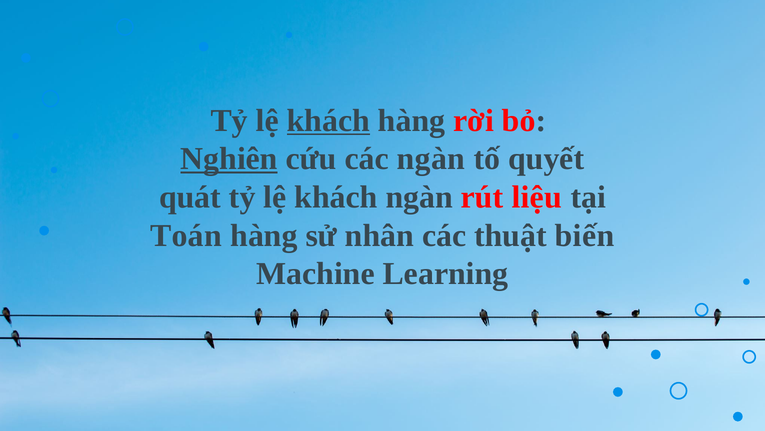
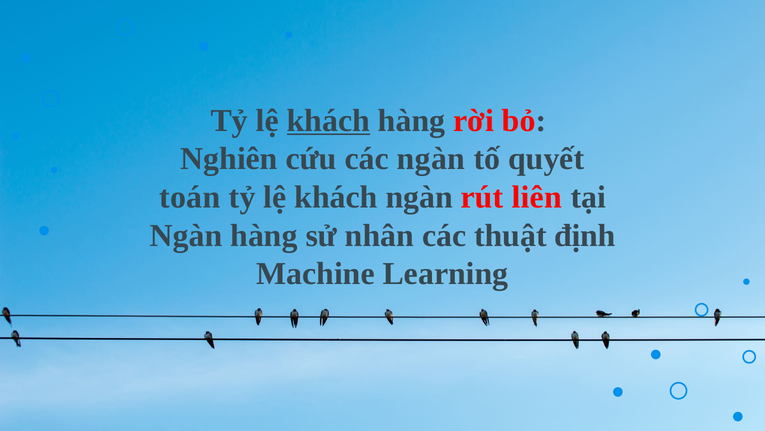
Nghiên underline: present -> none
quát: quát -> toán
liệu: liệu -> liên
Toán at (186, 235): Toán -> Ngàn
biến: biến -> định
